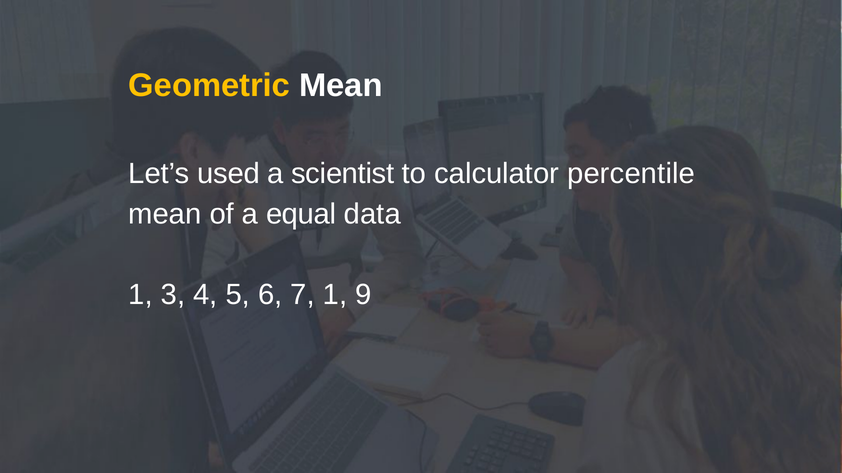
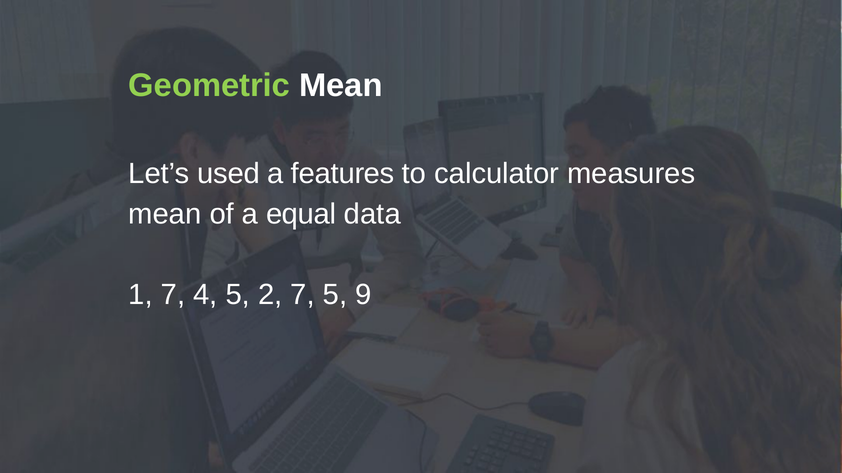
Geometric colour: yellow -> light green
scientist: scientist -> features
percentile: percentile -> measures
1 3: 3 -> 7
6: 6 -> 2
7 1: 1 -> 5
